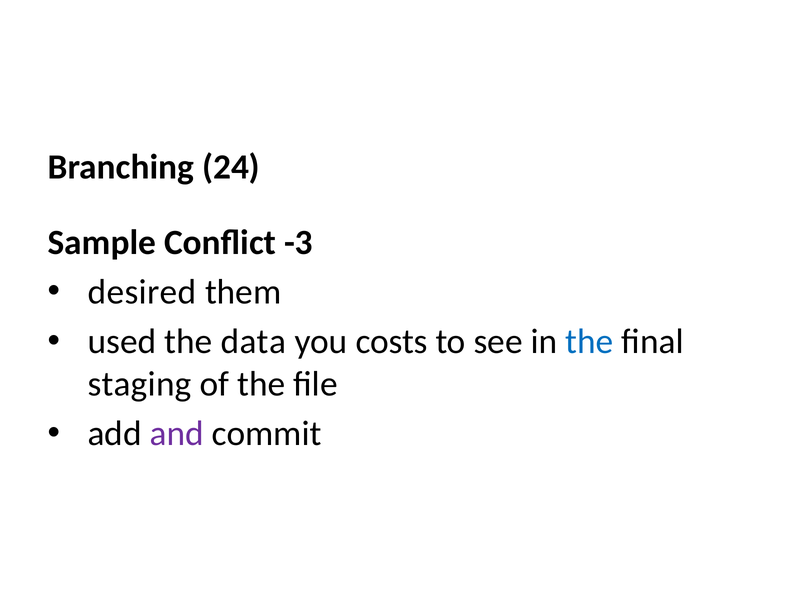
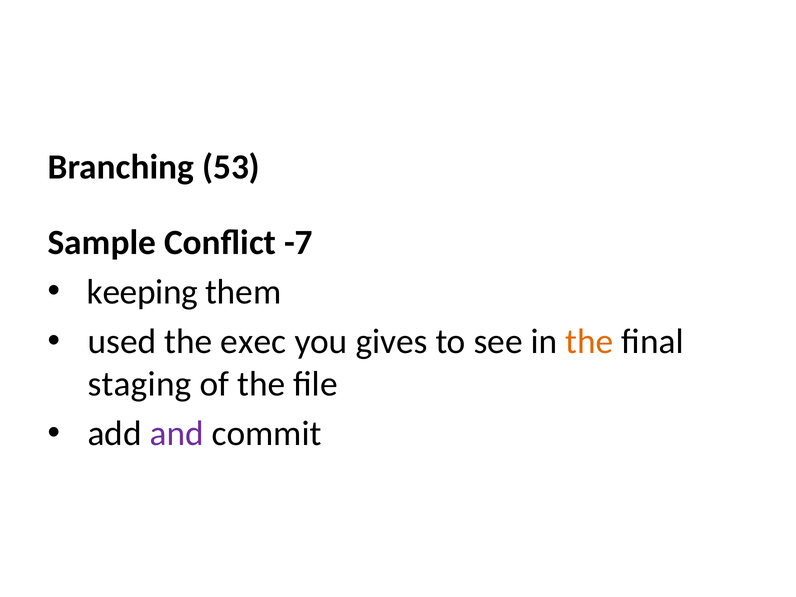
24: 24 -> 53
-3: -3 -> -7
desired: desired -> keeping
data: data -> exec
costs: costs -> gives
the at (589, 342) colour: blue -> orange
